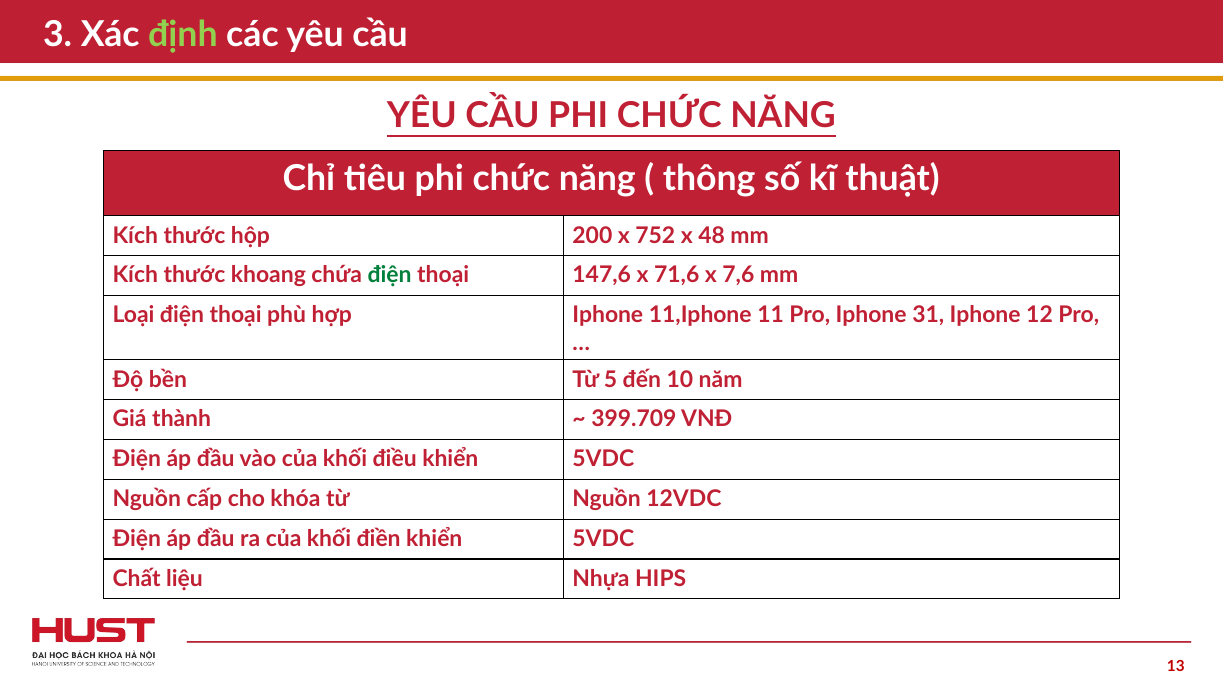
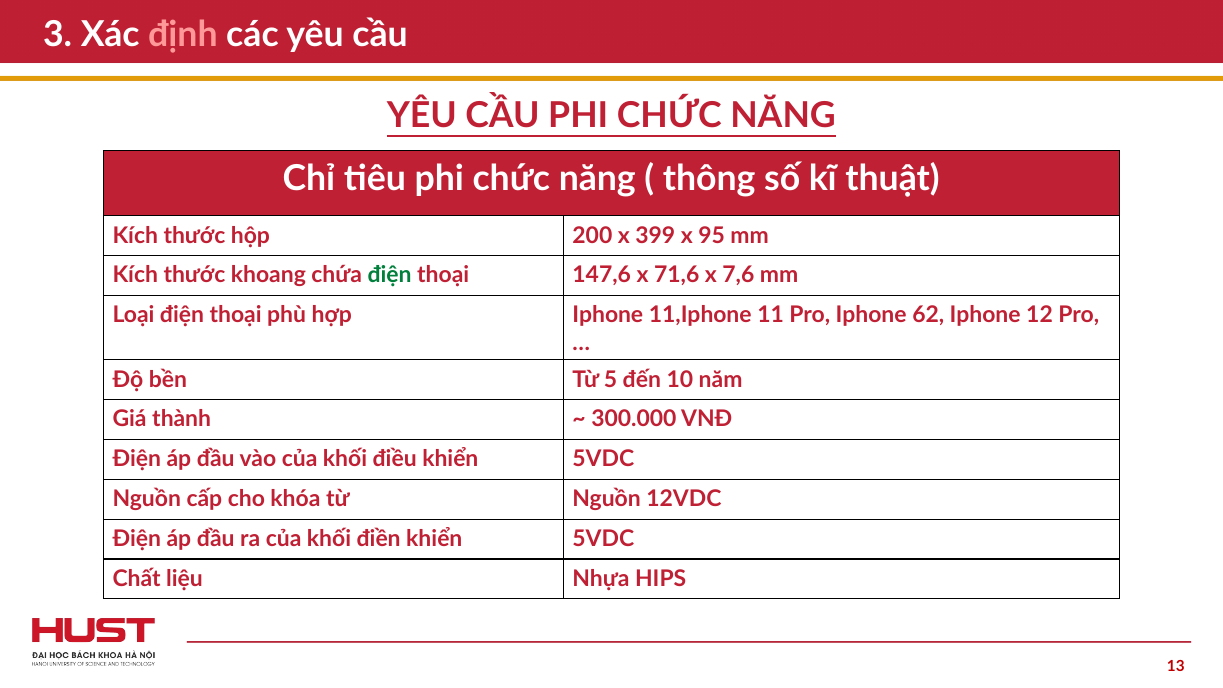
định colour: light green -> pink
752: 752 -> 399
48: 48 -> 95
31: 31 -> 62
399.709: 399.709 -> 300.000
